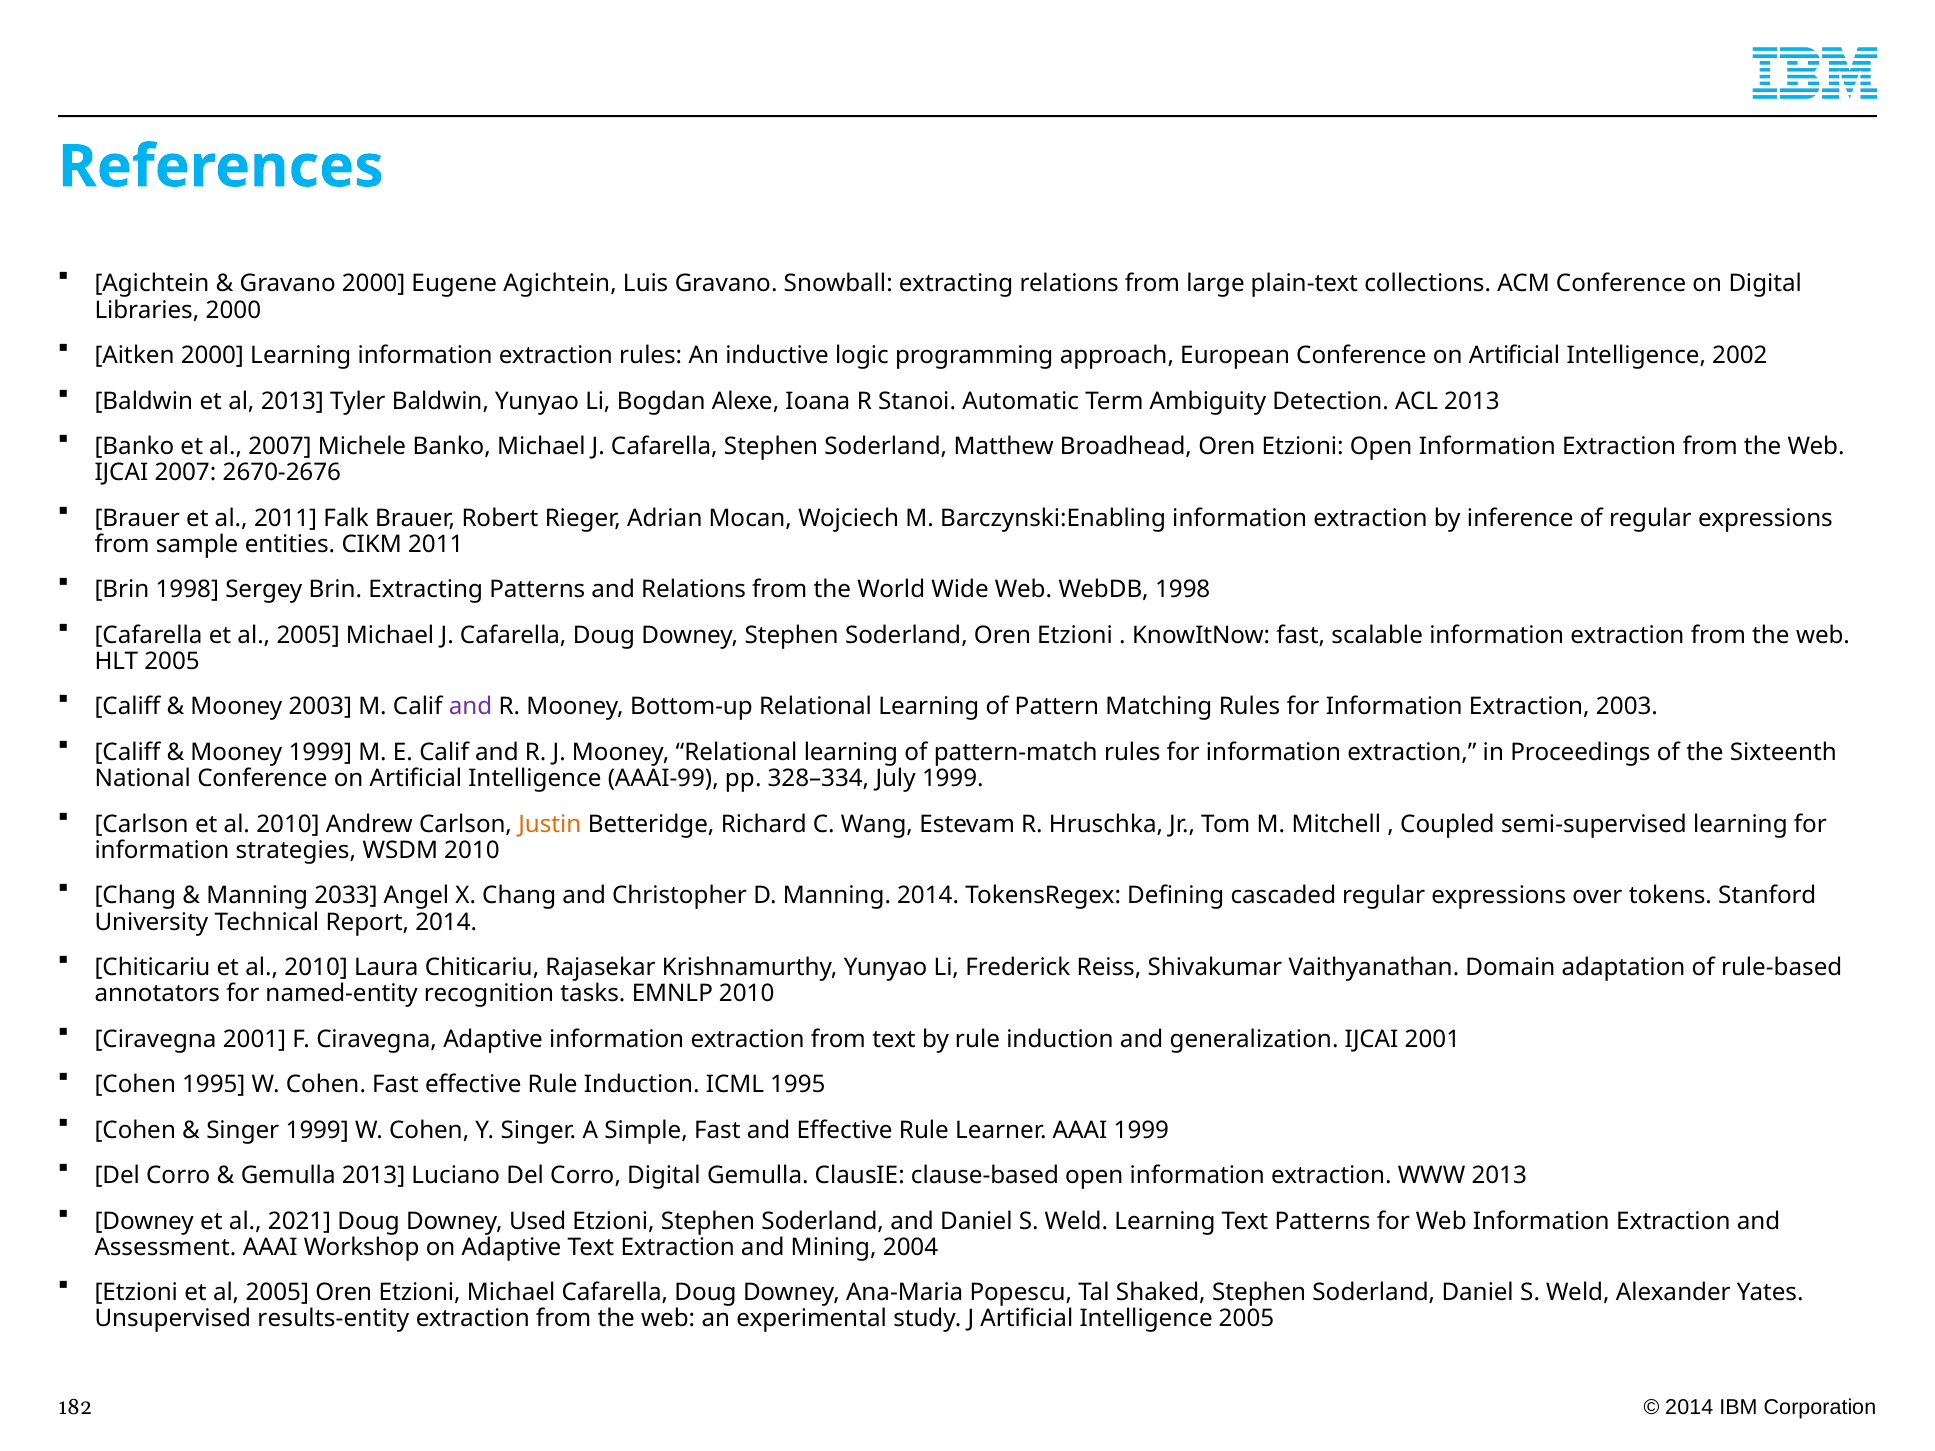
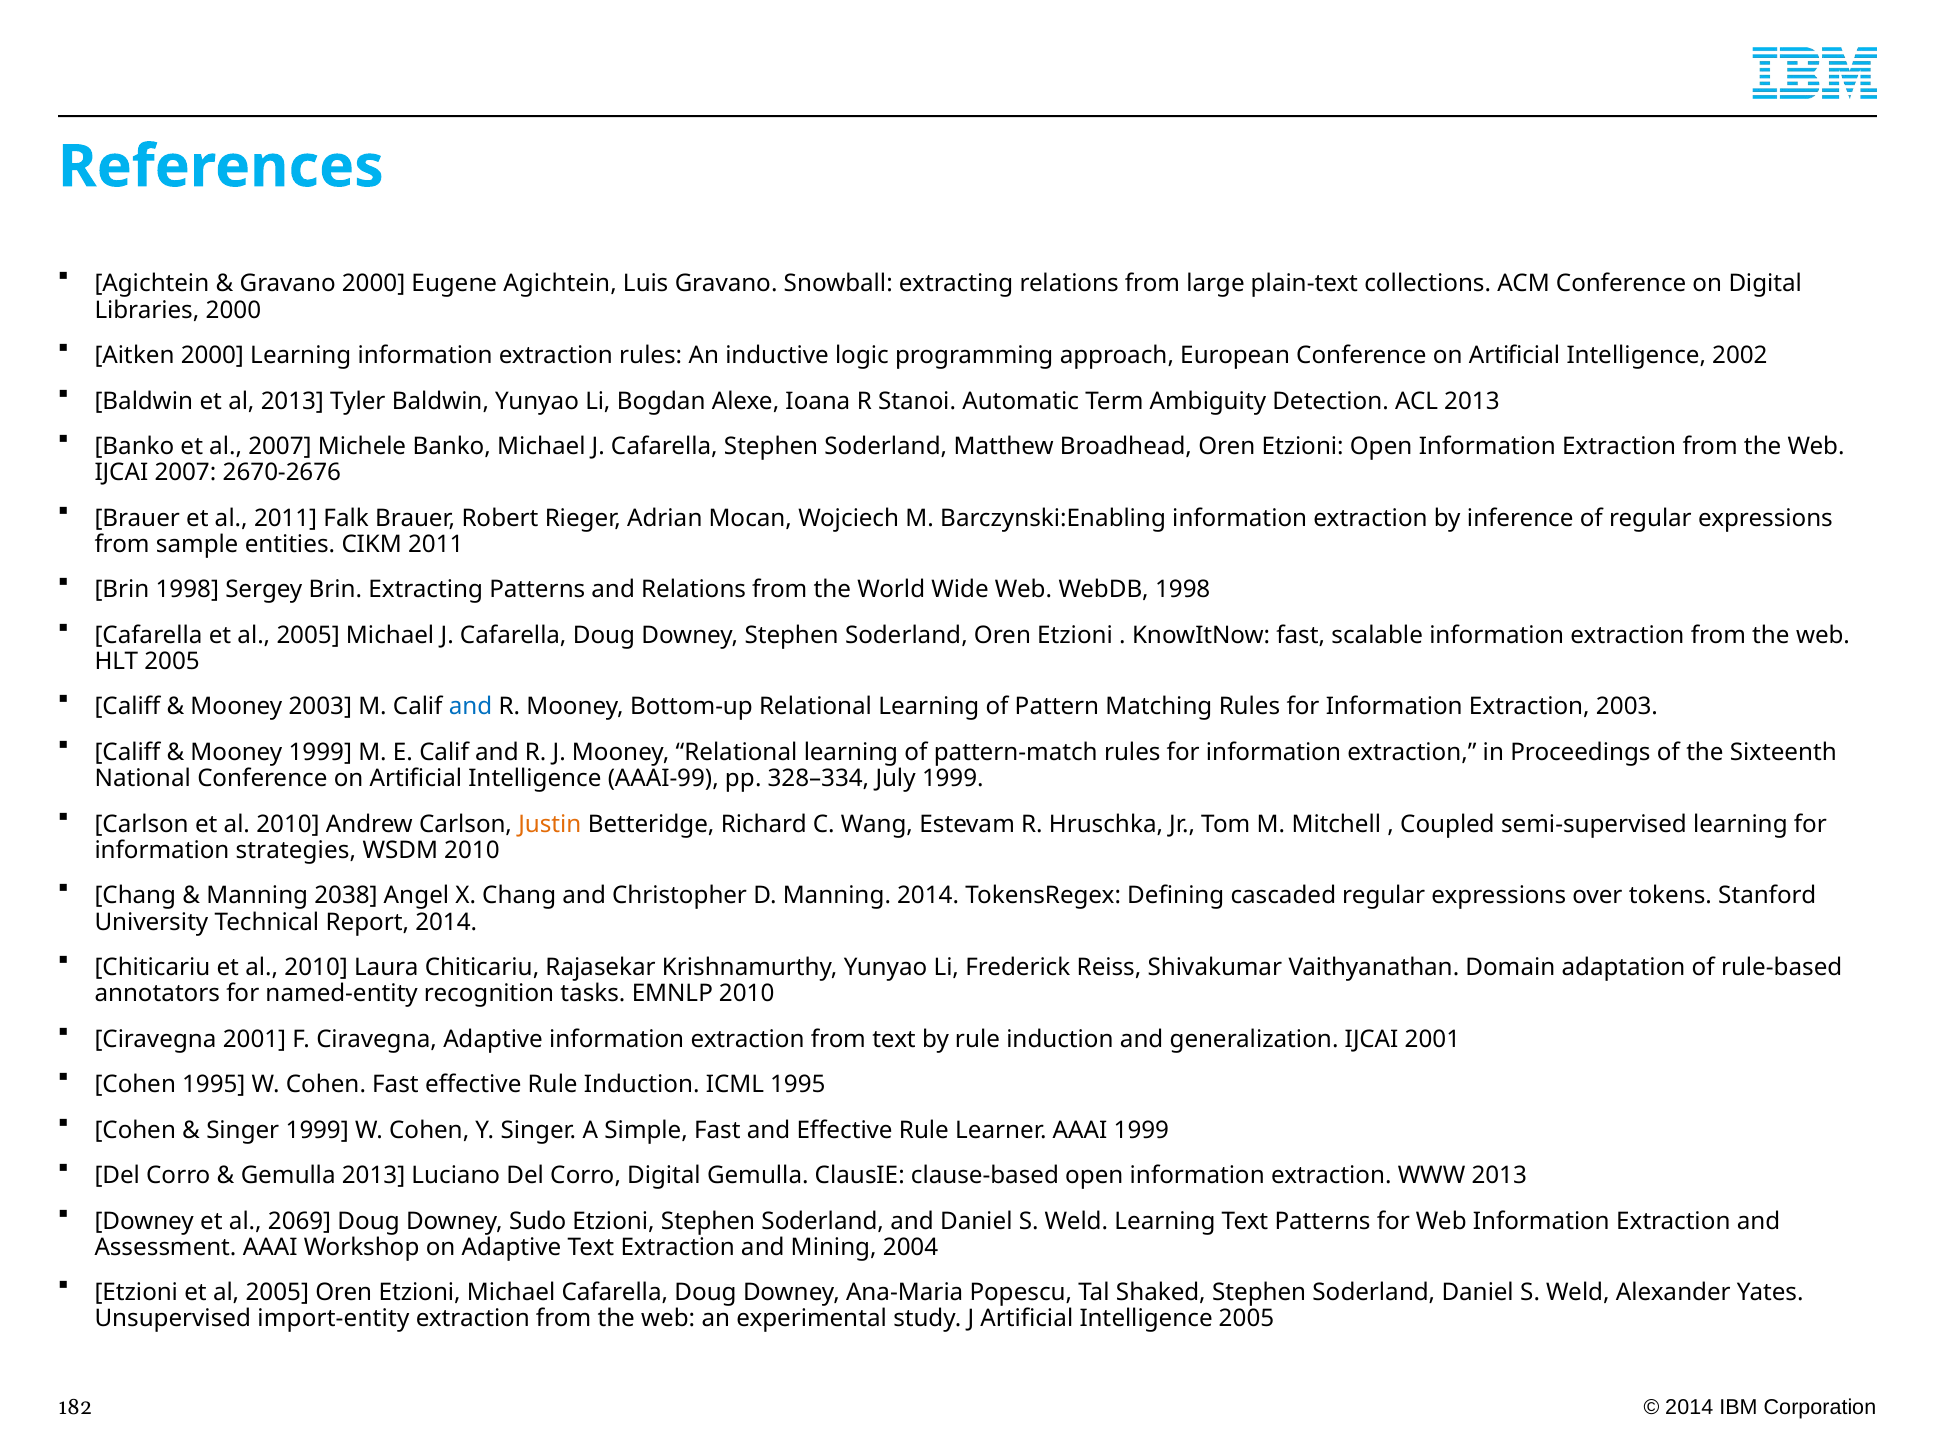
and at (471, 707) colour: purple -> blue
2033: 2033 -> 2038
2021: 2021 -> 2069
Used: Used -> Sudo
results-entity: results-entity -> import-entity
